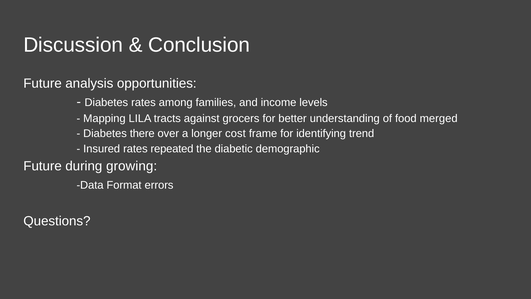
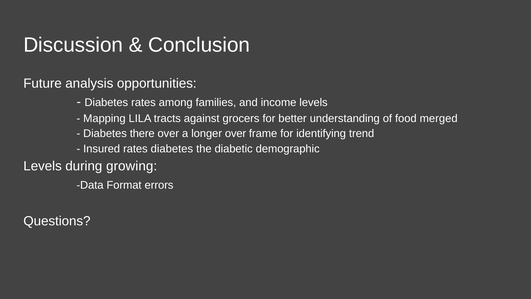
longer cost: cost -> over
rates repeated: repeated -> diabetes
Future at (43, 166): Future -> Levels
